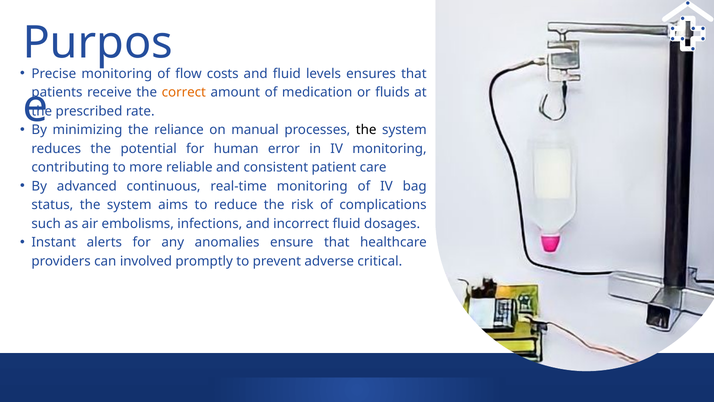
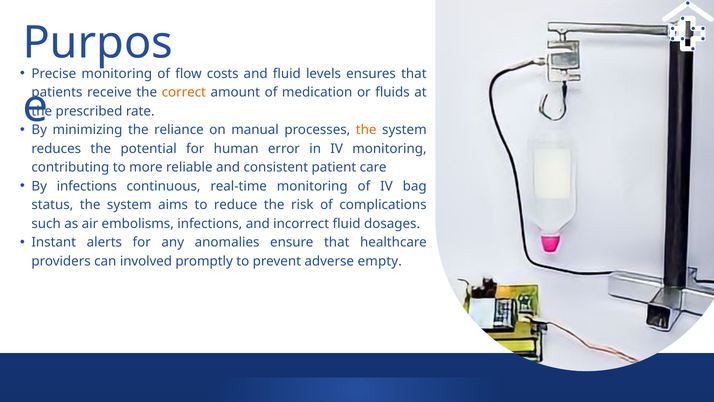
the at (366, 130) colour: black -> orange
By advanced: advanced -> infections
critical: critical -> empty
